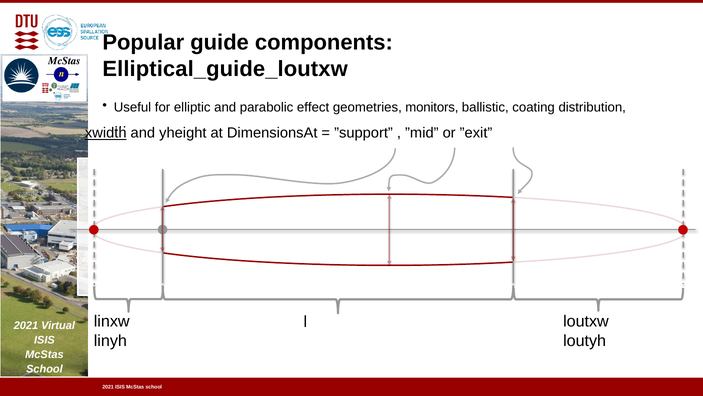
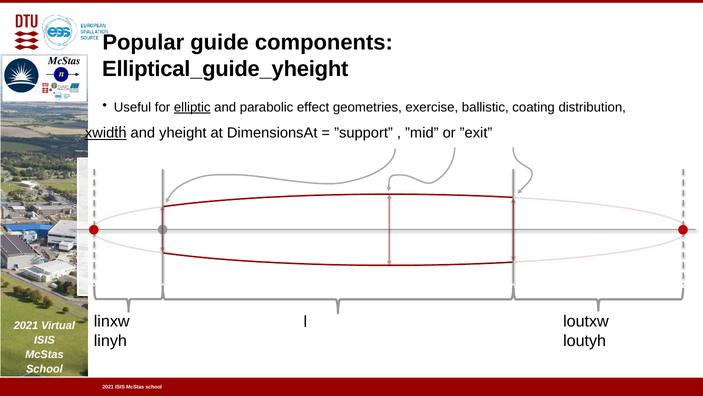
Elliptical_guide_loutxw: Elliptical_guide_loutxw -> Elliptical_guide_yheight
elliptic underline: none -> present
monitors: monitors -> exercise
